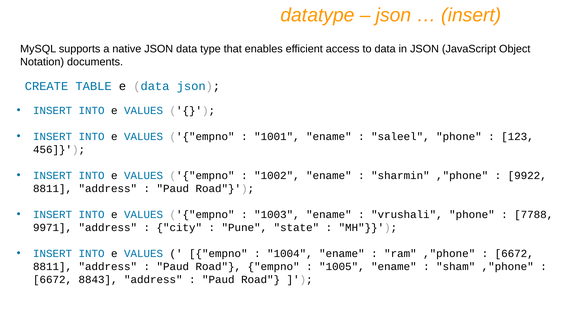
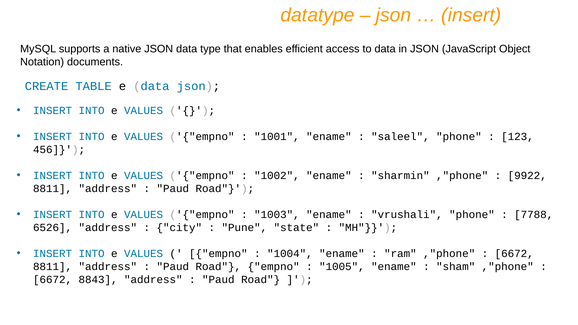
9971: 9971 -> 6526
